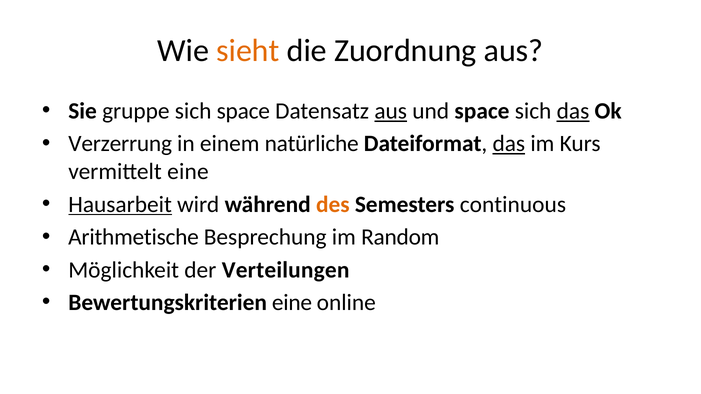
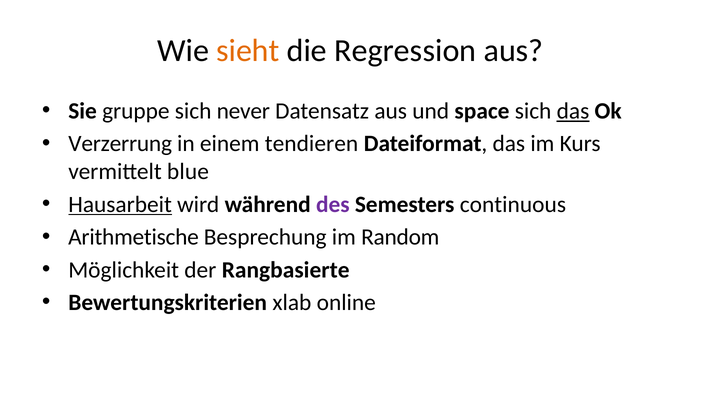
Zuordnung: Zuordnung -> Regression
sich space: space -> never
aus at (391, 111) underline: present -> none
natürliche: natürliche -> tendieren
das at (509, 144) underline: present -> none
vermittelt eine: eine -> blue
des colour: orange -> purple
Verteilungen: Verteilungen -> Rangbasierte
Bewertungskriterien eine: eine -> xlab
